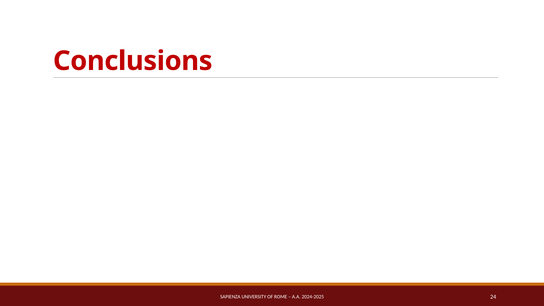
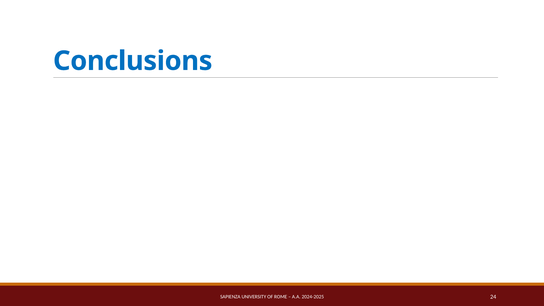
Conclusions colour: red -> blue
